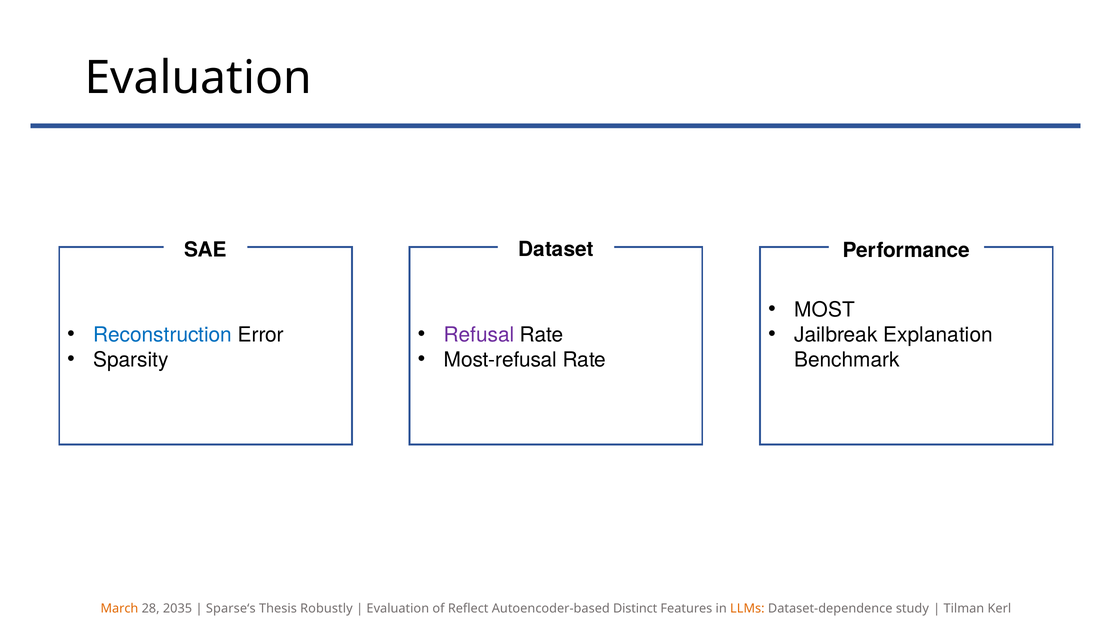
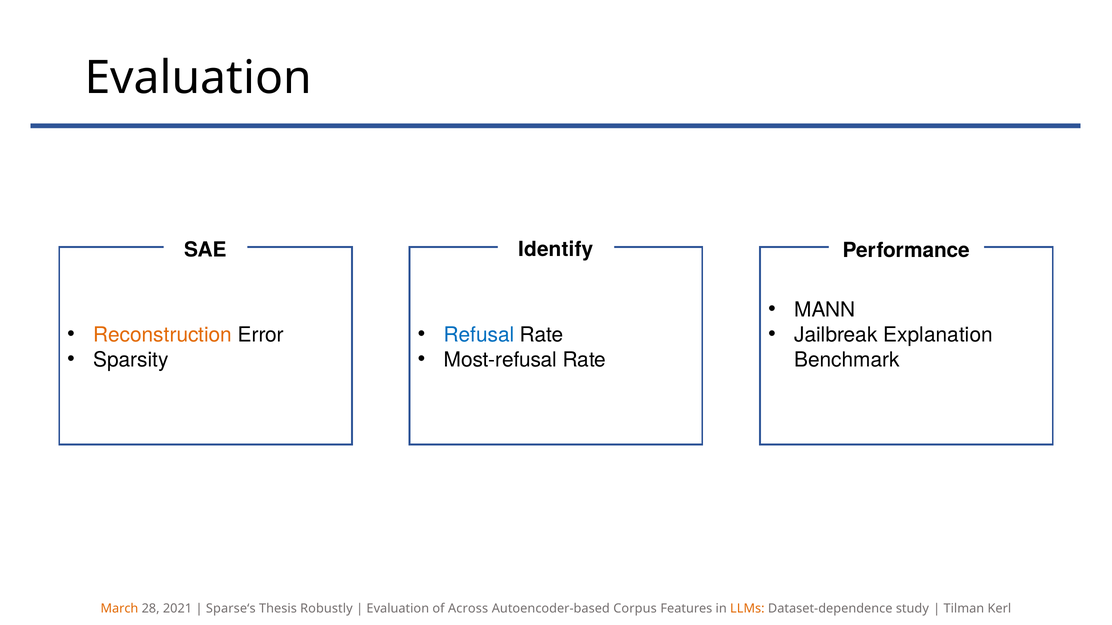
Dataset: Dataset -> Identify
MOST: MOST -> MANN
Reconstruction colour: blue -> orange
Refusal colour: purple -> blue
2035: 2035 -> 2021
Reflect: Reflect -> Across
Distinct: Distinct -> Corpus
